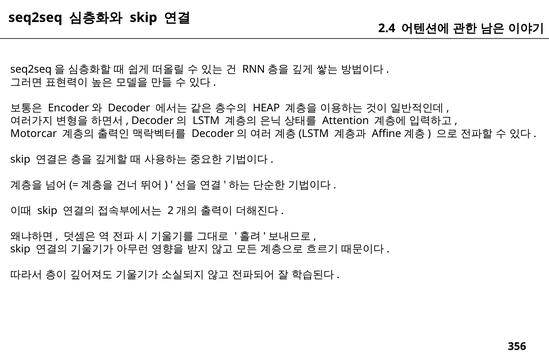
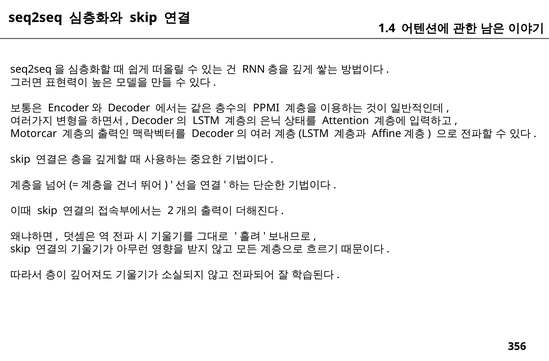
2.4: 2.4 -> 1.4
HEAP: HEAP -> PPMI
